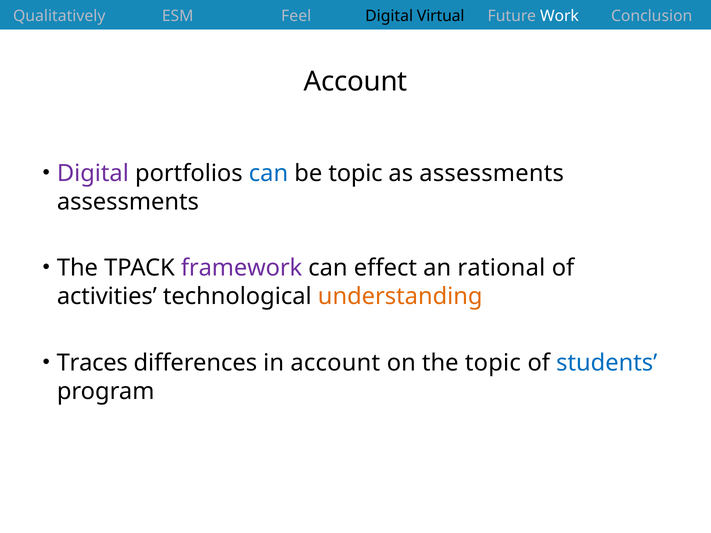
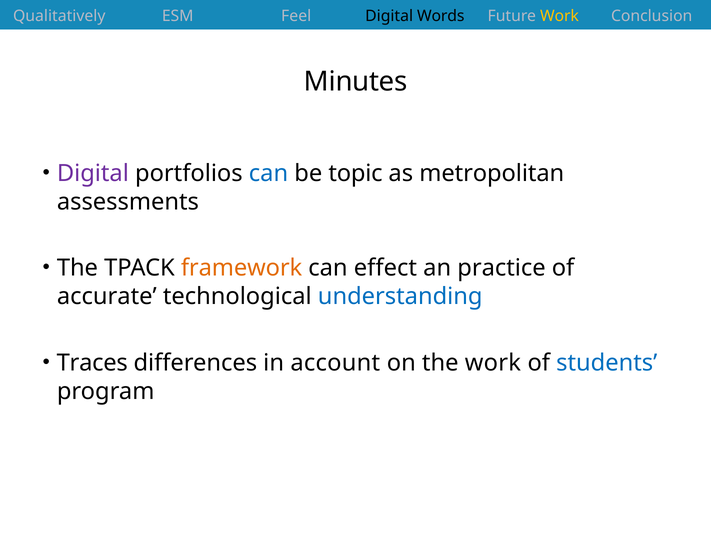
Virtual: Virtual -> Words
Work at (559, 16) colour: white -> yellow
Account at (356, 82): Account -> Minutes
as assessments: assessments -> metropolitan
framework colour: purple -> orange
rational: rational -> practice
activities: activities -> accurate
understanding colour: orange -> blue
the topic: topic -> work
